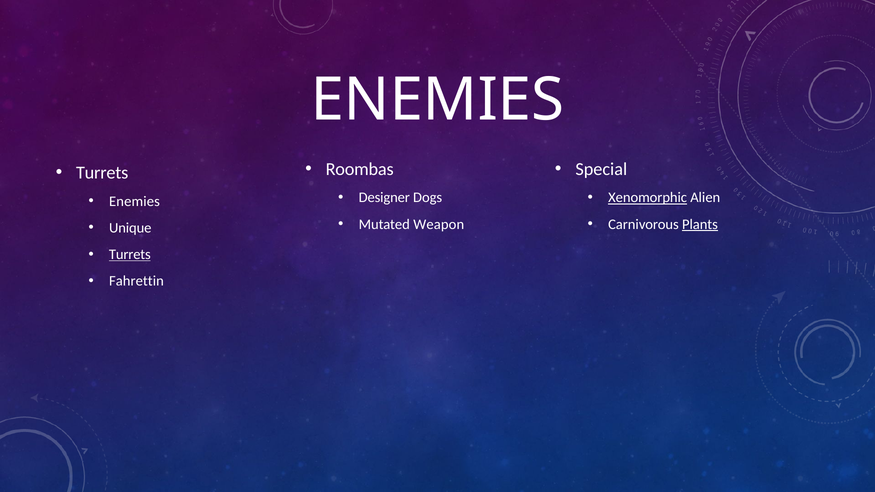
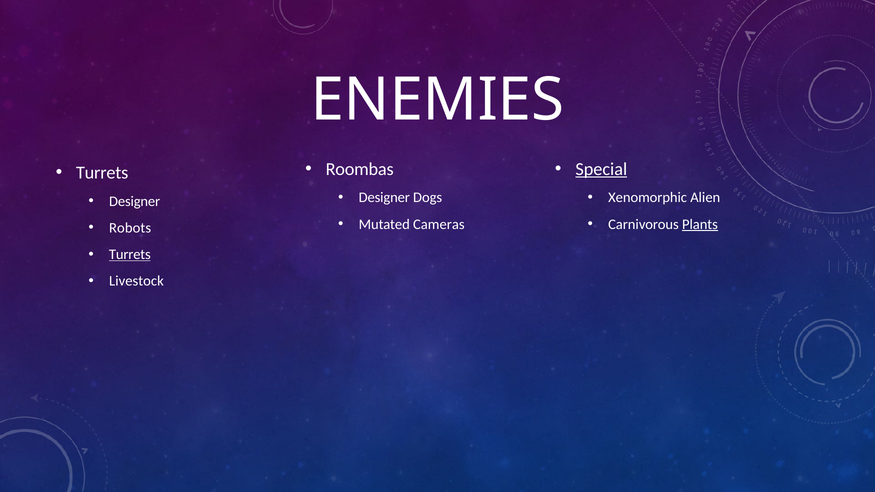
Special underline: none -> present
Xenomorphic underline: present -> none
Enemies at (134, 201): Enemies -> Designer
Weapon: Weapon -> Cameras
Unique: Unique -> Robots
Fahrettin: Fahrettin -> Livestock
